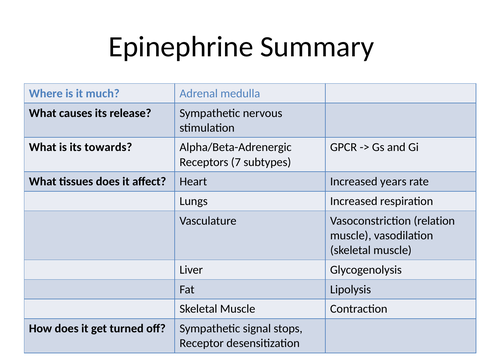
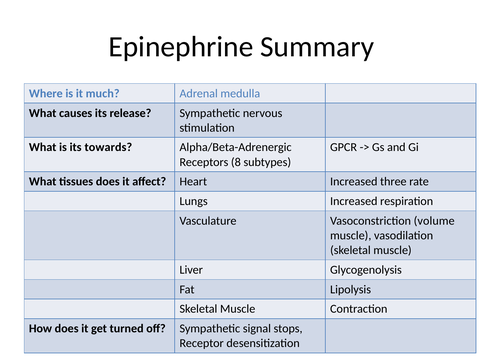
7: 7 -> 8
years: years -> three
relation: relation -> volume
